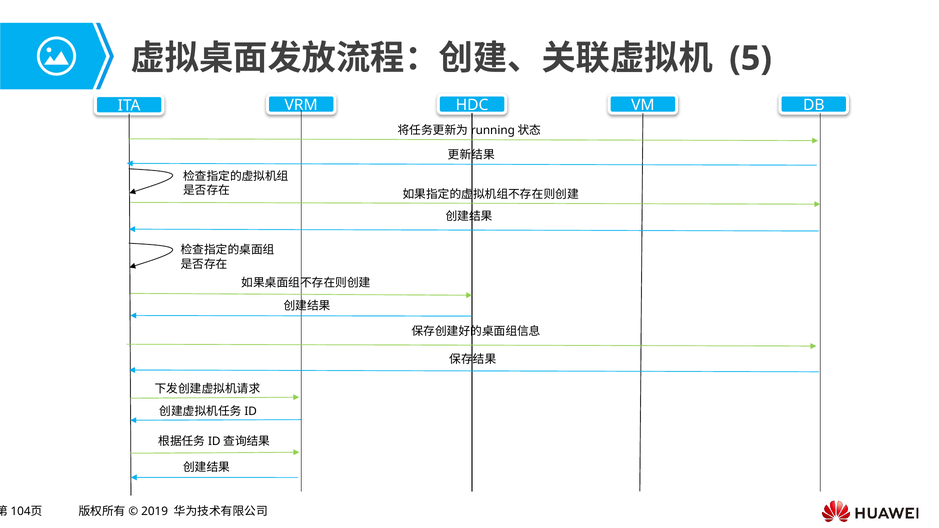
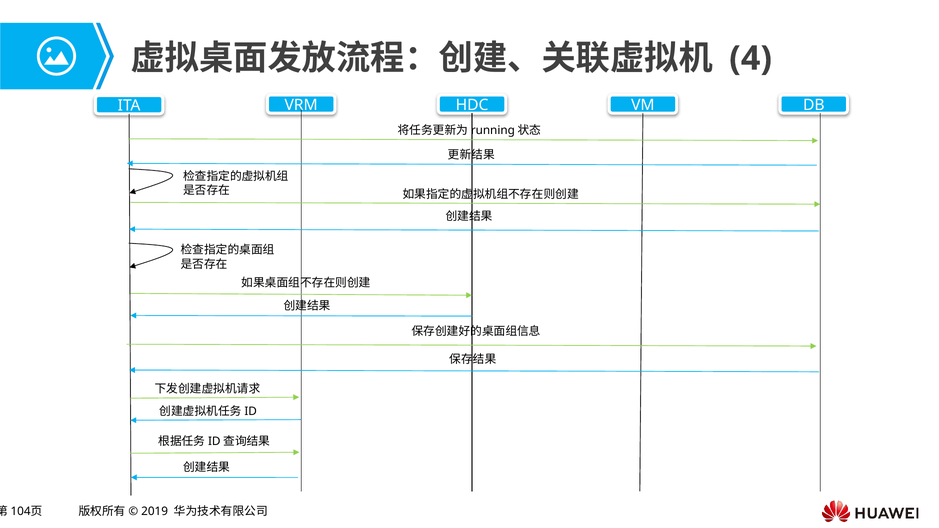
5: 5 -> 4
